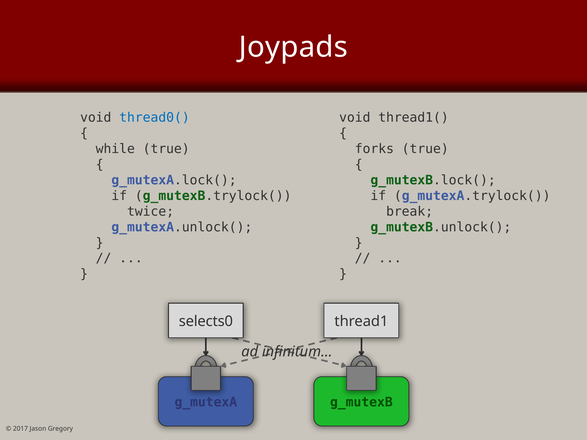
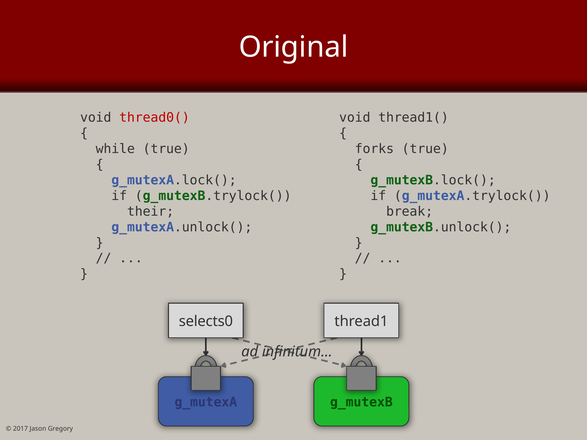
Joypads: Joypads -> Original
thread0( colour: blue -> red
twice: twice -> their
